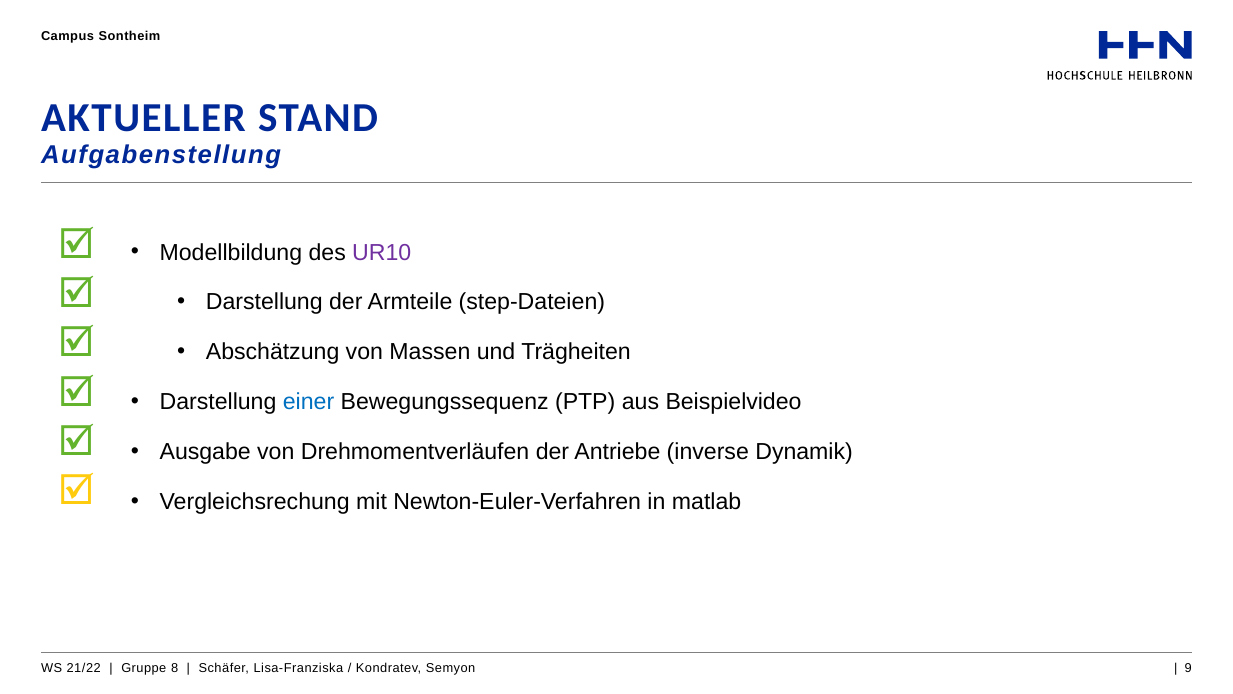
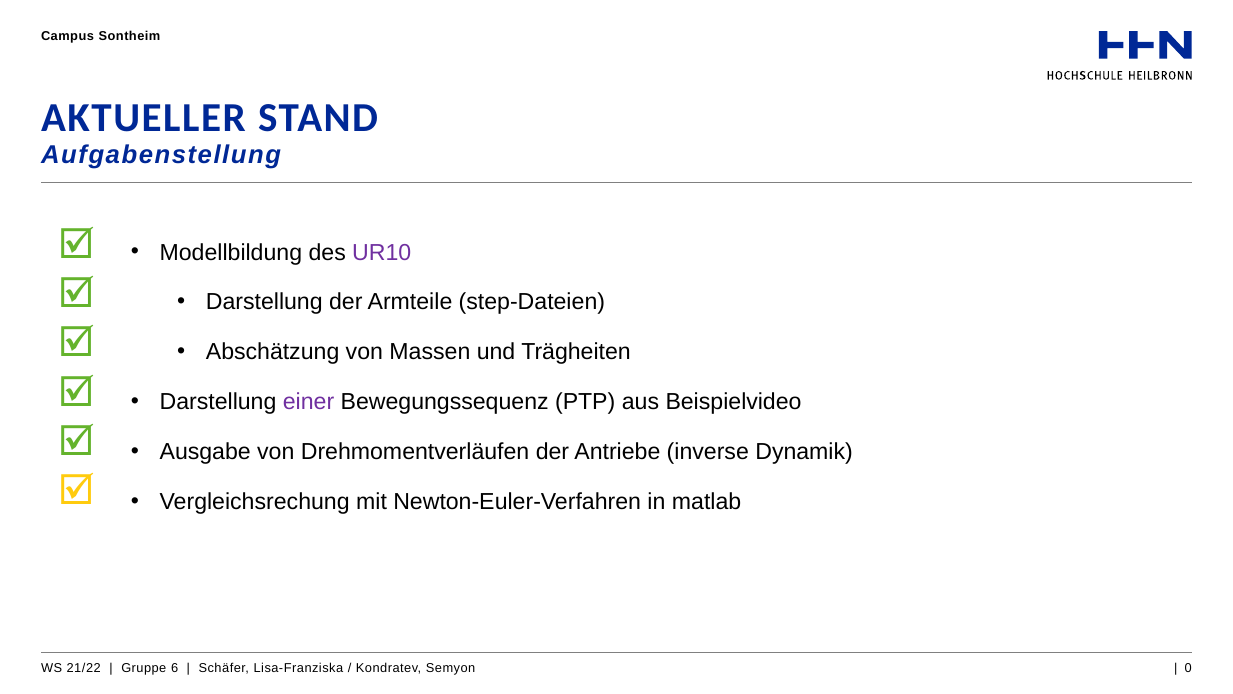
einer colour: blue -> purple
8: 8 -> 6
9: 9 -> 0
